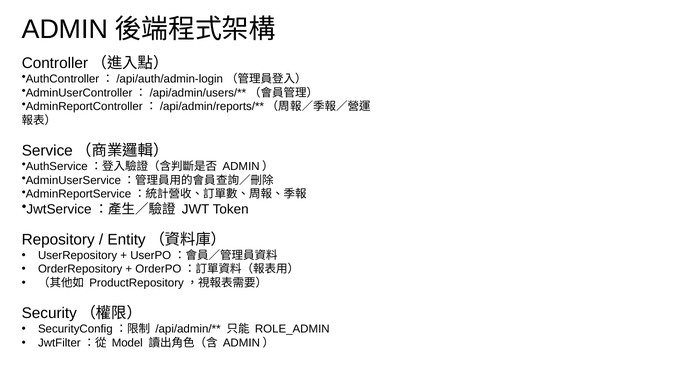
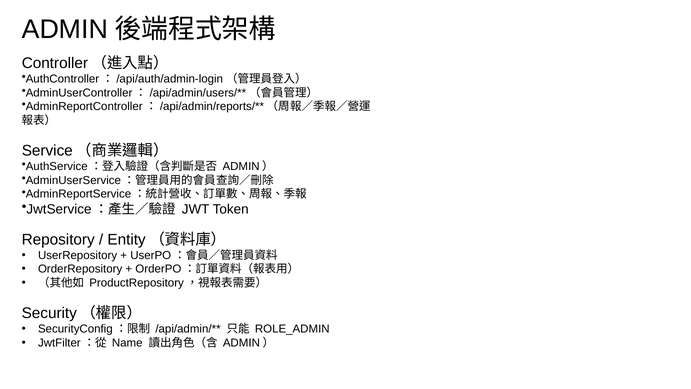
Model: Model -> Name
